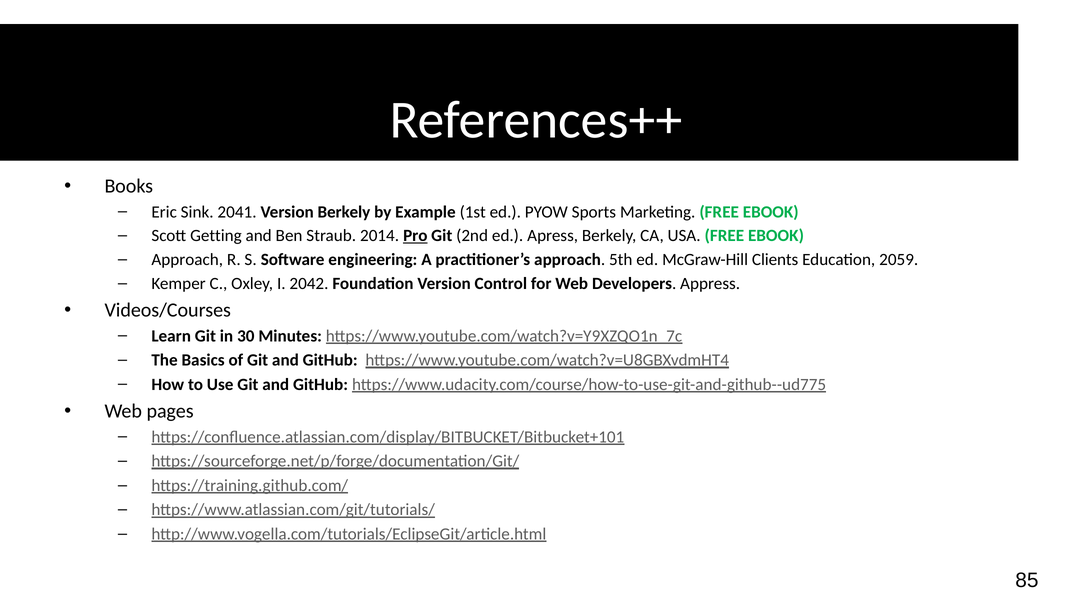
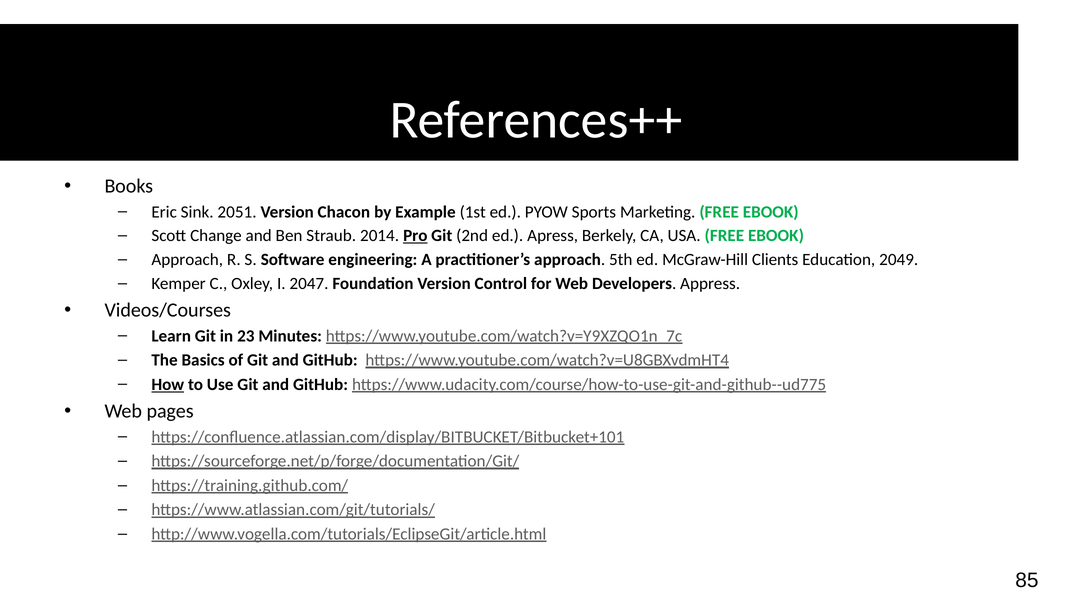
2041: 2041 -> 2051
Version Berkely: Berkely -> Chacon
Getting: Getting -> Change
2059: 2059 -> 2049
2042: 2042 -> 2047
30: 30 -> 23
How underline: none -> present
